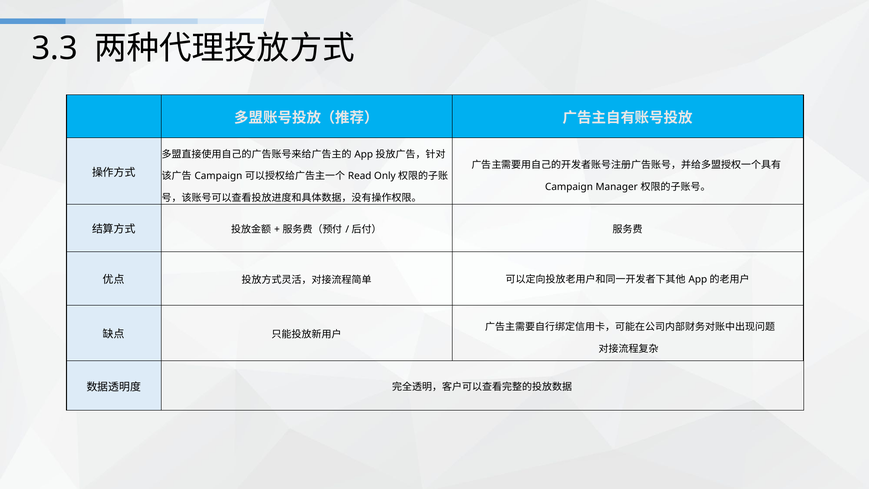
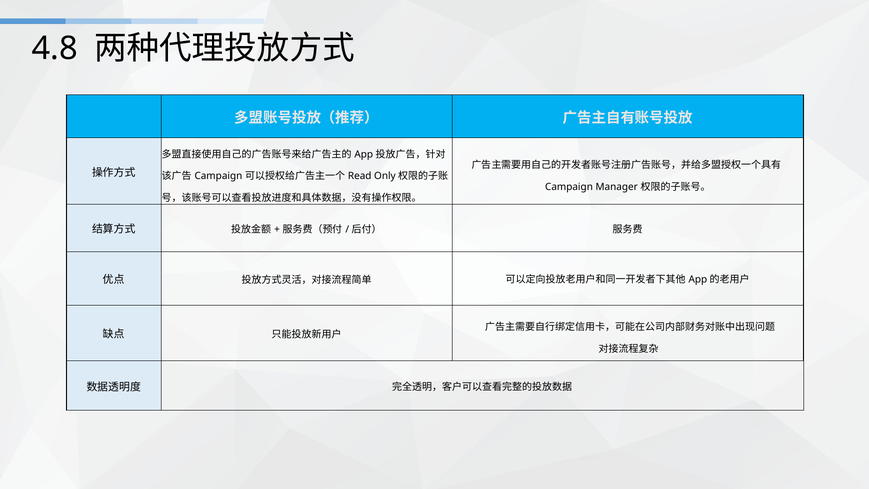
3.3: 3.3 -> 4.8
